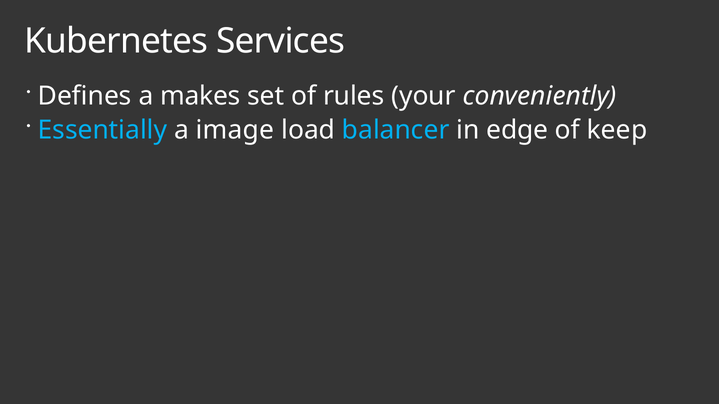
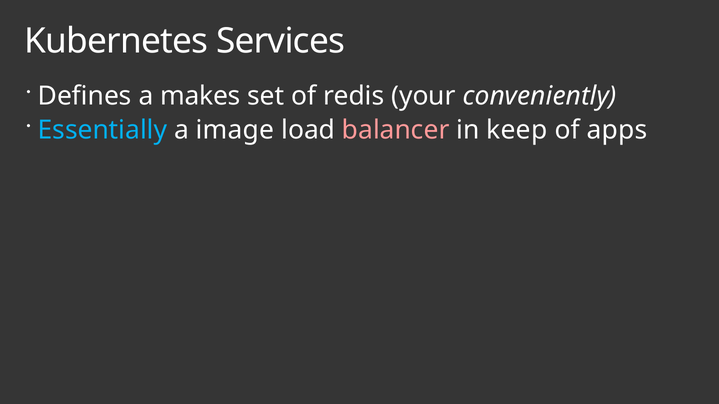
rules: rules -> redis
balancer colour: light blue -> pink
edge: edge -> keep
keep: keep -> apps
